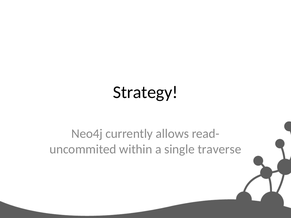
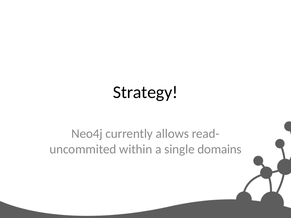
traverse: traverse -> domains
